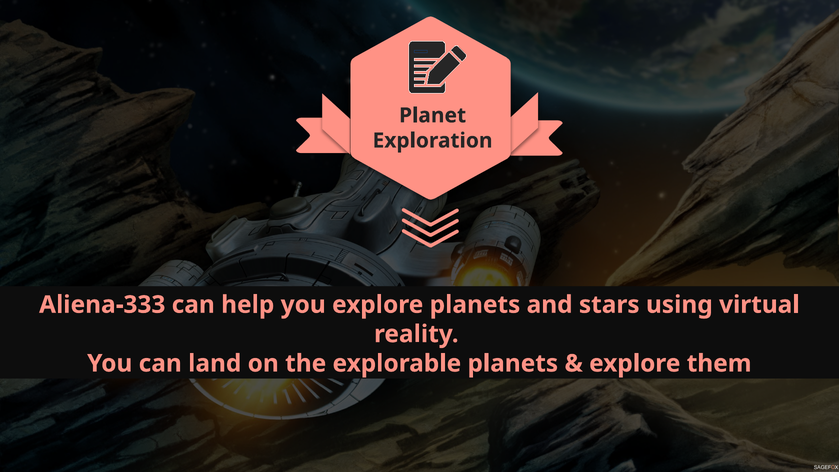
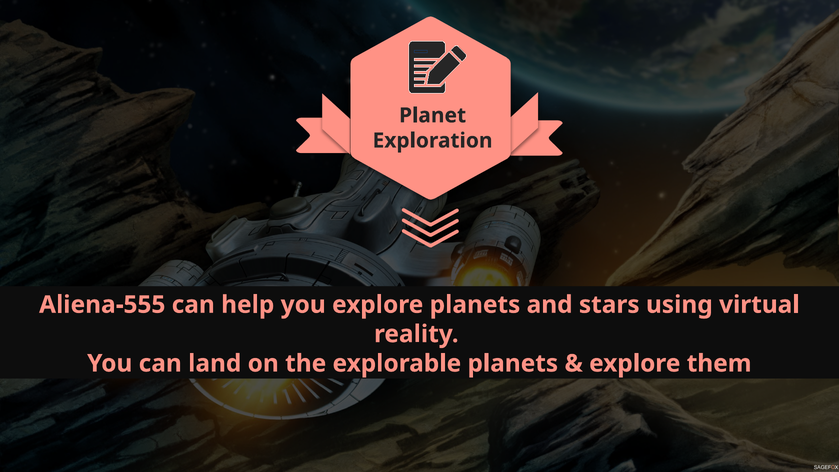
Aliena-333: Aliena-333 -> Aliena-555
